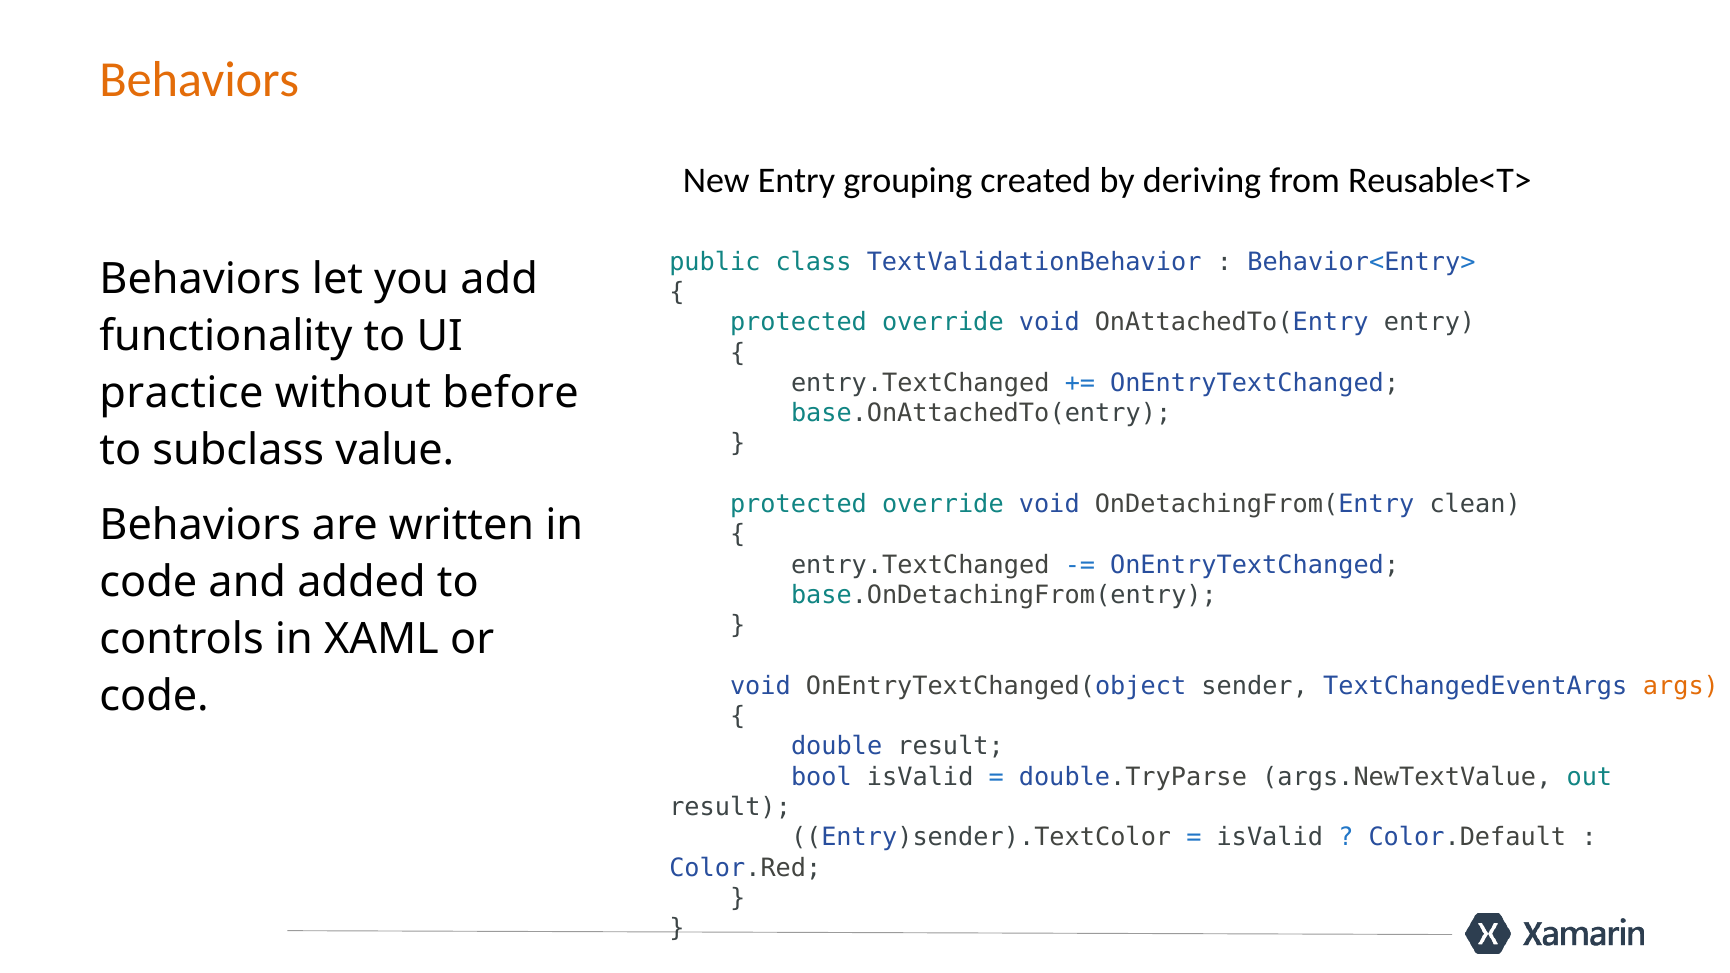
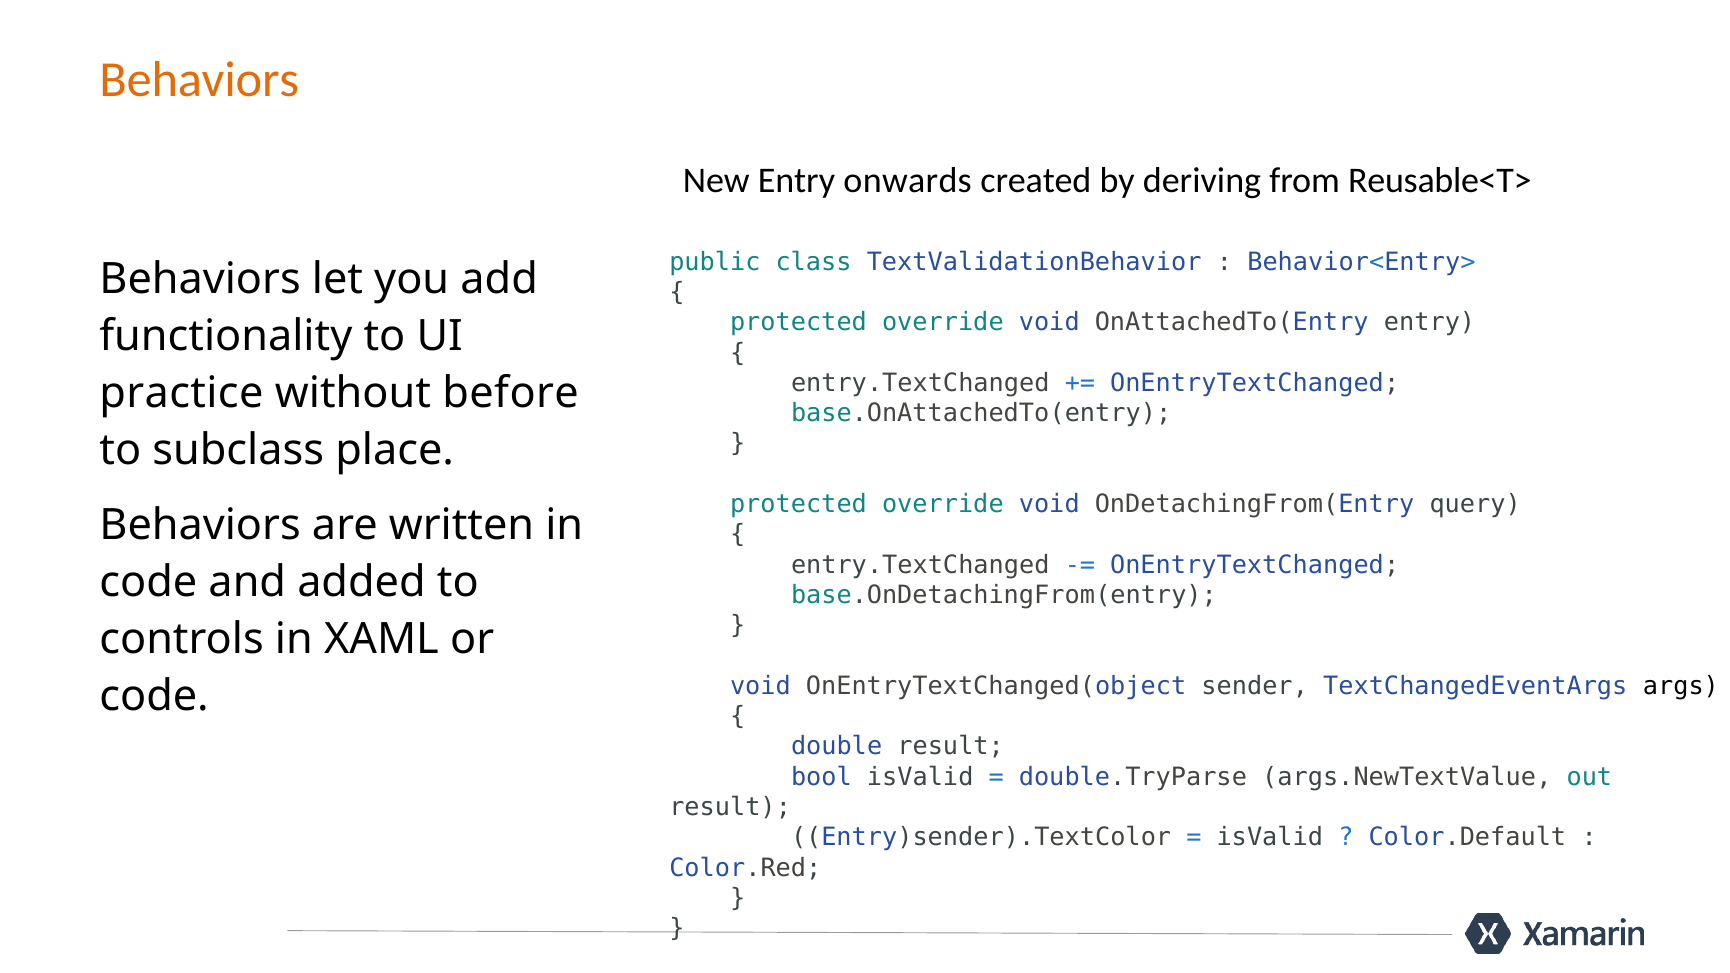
grouping: grouping -> onwards
value: value -> place
clean: clean -> query
args colour: orange -> black
